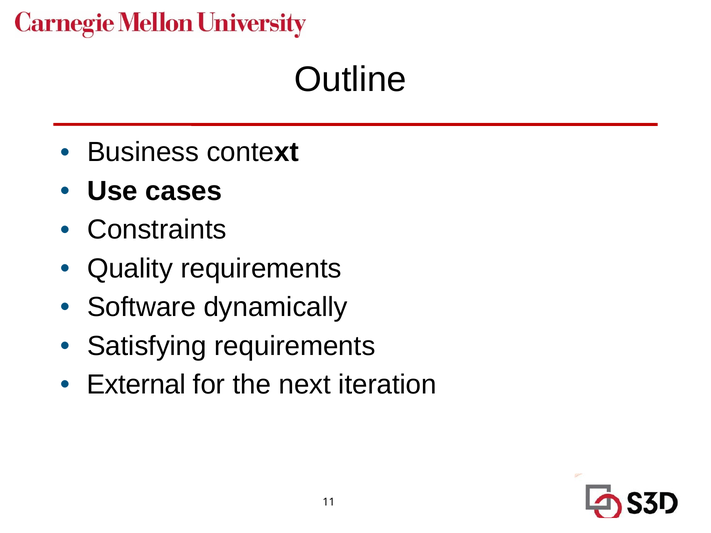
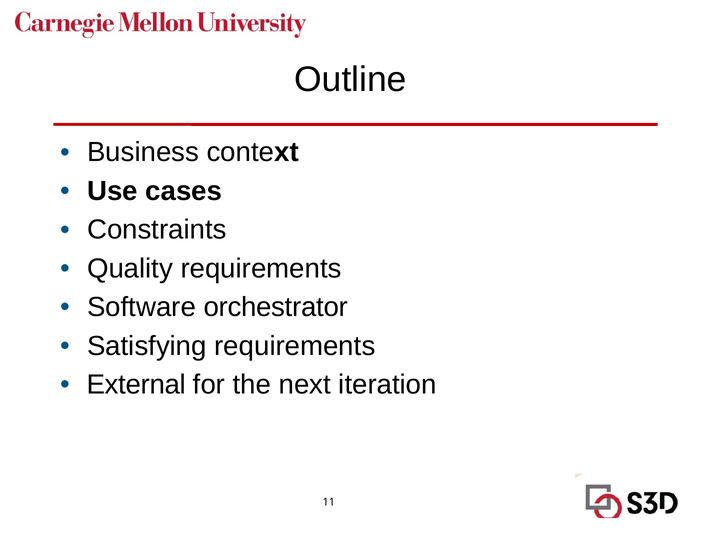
dynamically: dynamically -> orchestrator
